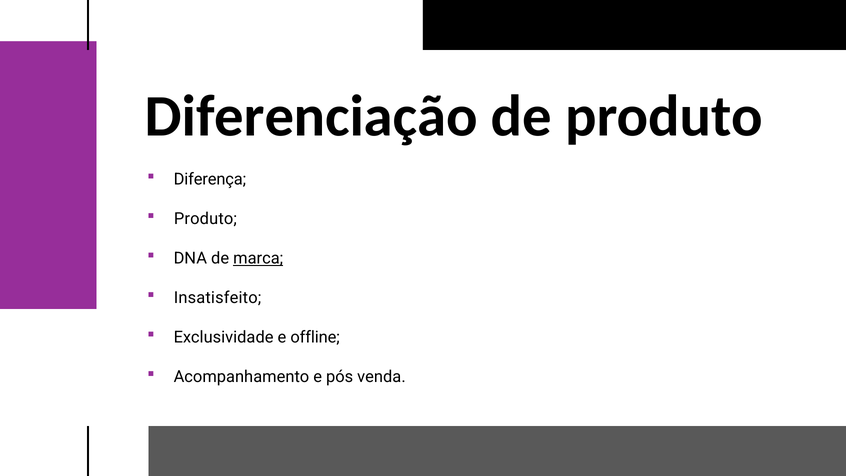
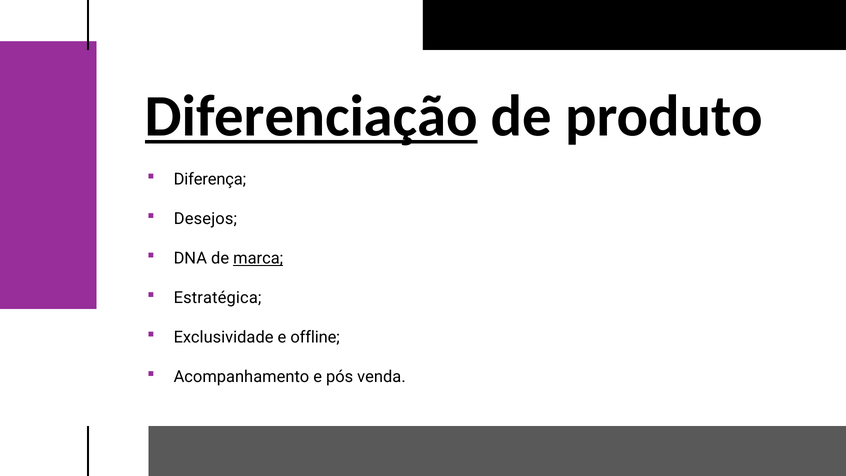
Diferenciação underline: none -> present
Produto at (205, 219): Produto -> Desejos
Insatisfeito: Insatisfeito -> Estratégica
